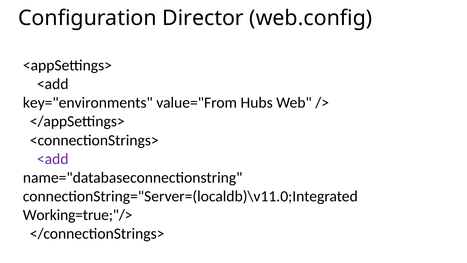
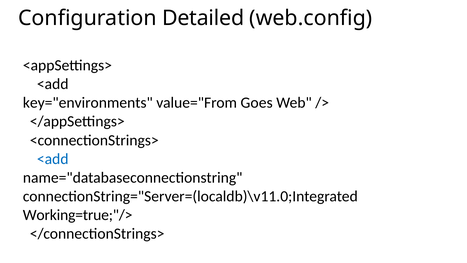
Director: Director -> Detailed
Hubs: Hubs -> Goes
<add at (53, 159) colour: purple -> blue
